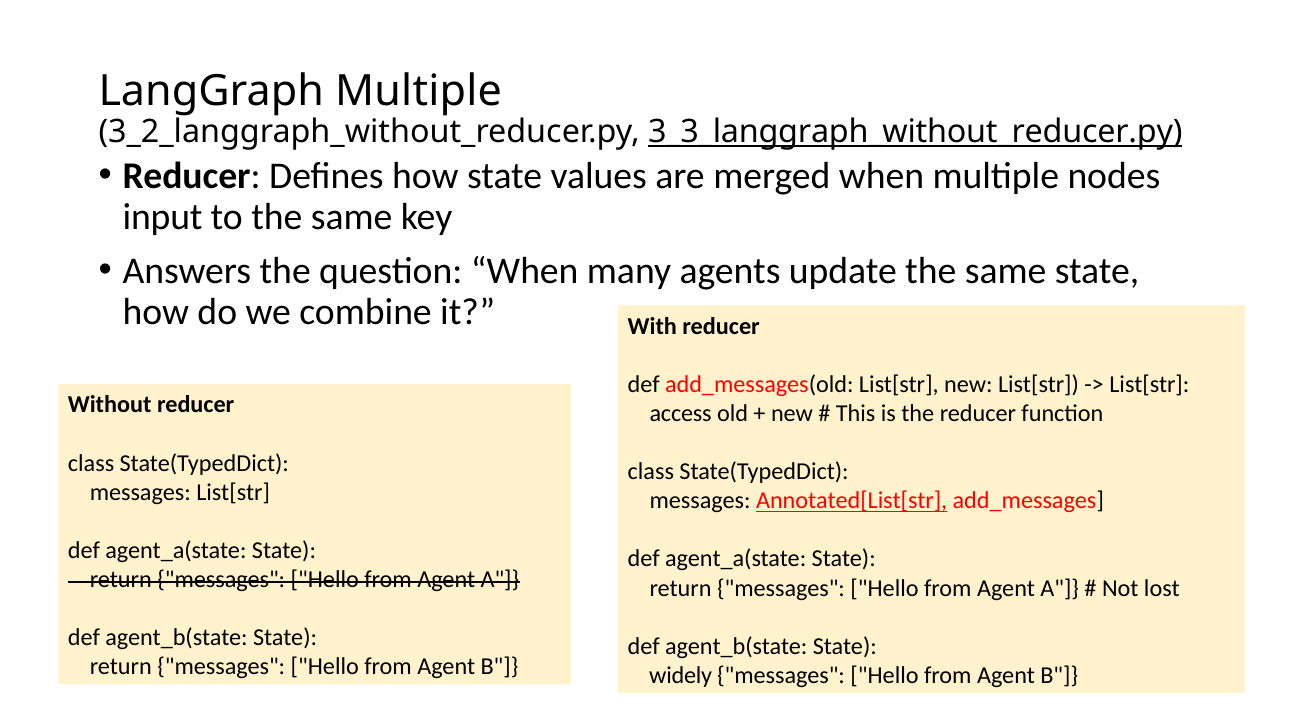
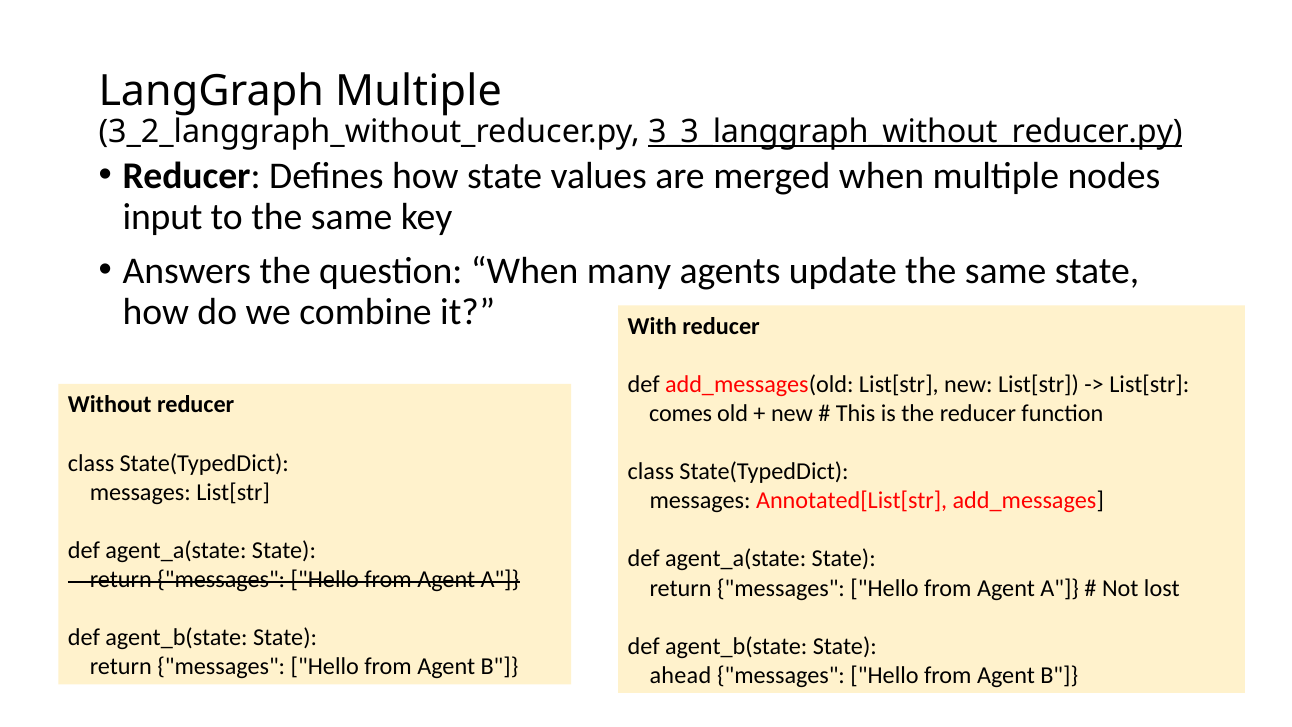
access: access -> comes
Annotated[List[str underline: present -> none
widely: widely -> ahead
